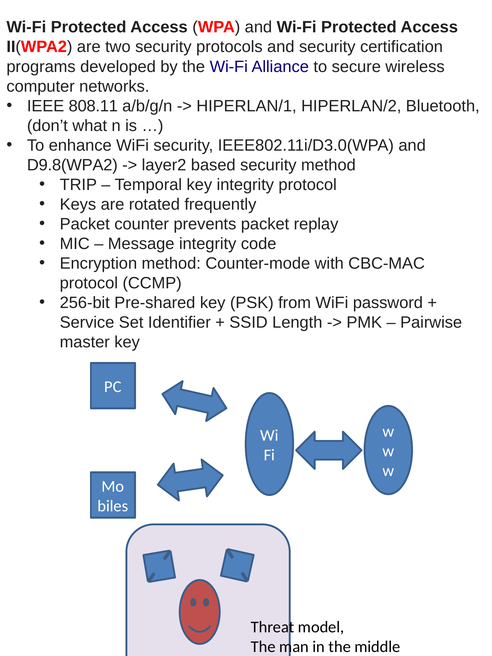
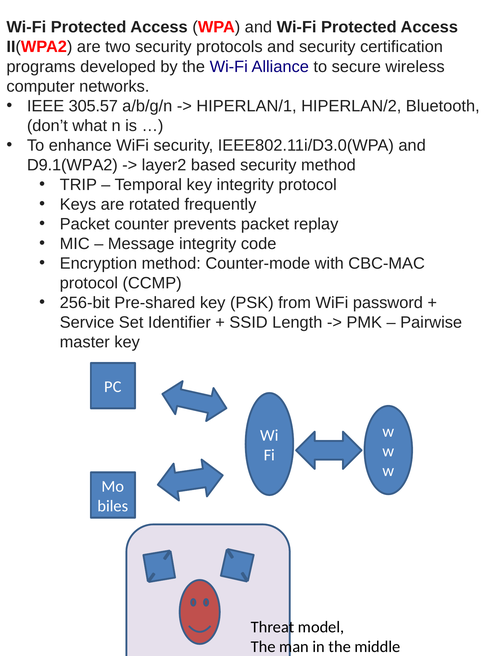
808.11: 808.11 -> 305.57
D9.8(WPA2: D9.8(WPA2 -> D9.1(WPA2
